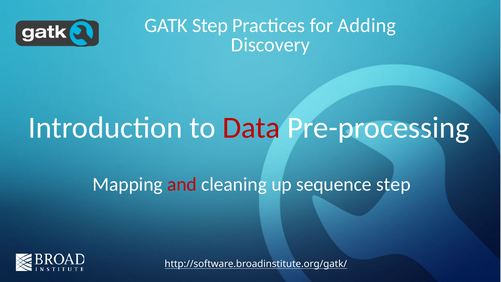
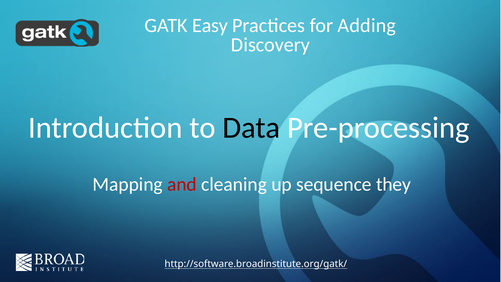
GATK Step: Step -> Easy
Data colour: red -> black
sequence step: step -> they
